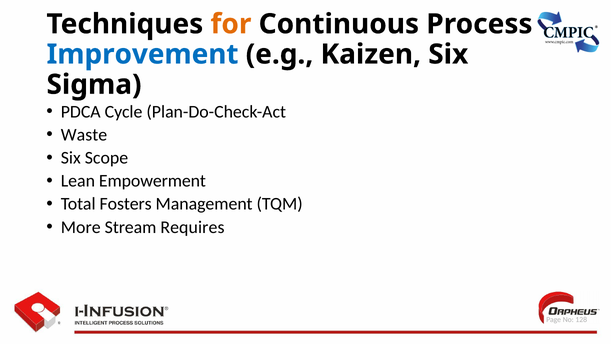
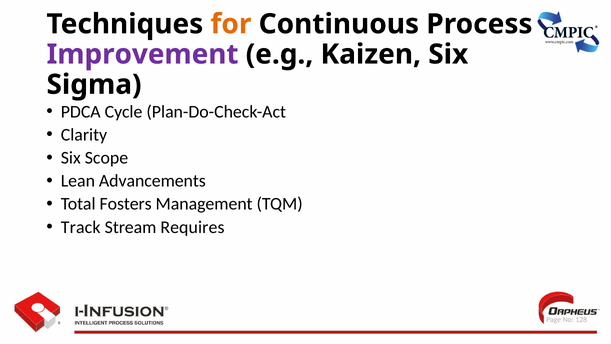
Improvement colour: blue -> purple
Waste: Waste -> Clarity
Empowerment: Empowerment -> Advancements
More: More -> Track
